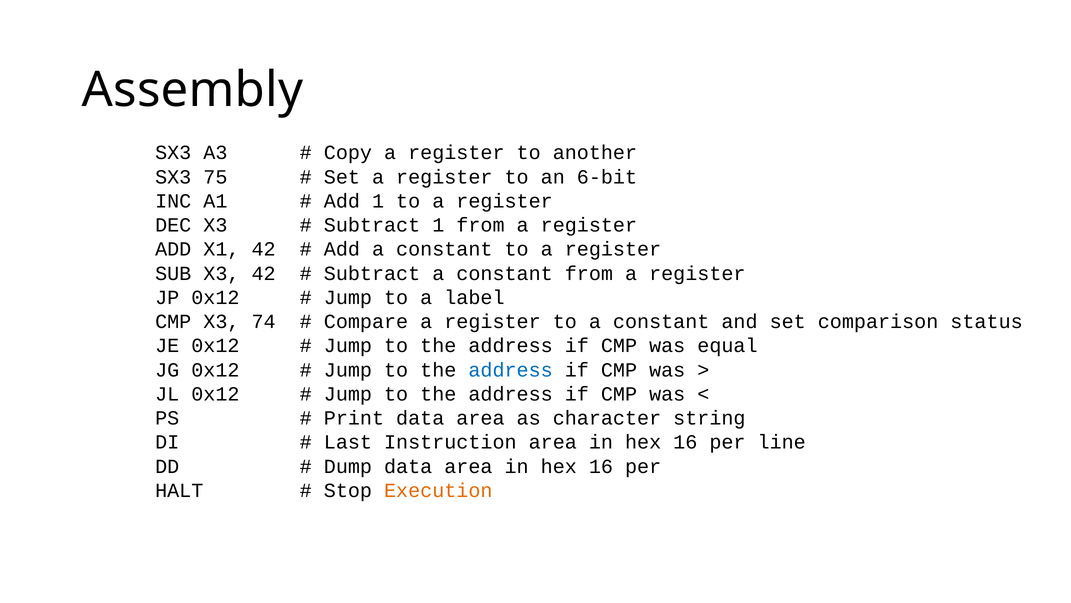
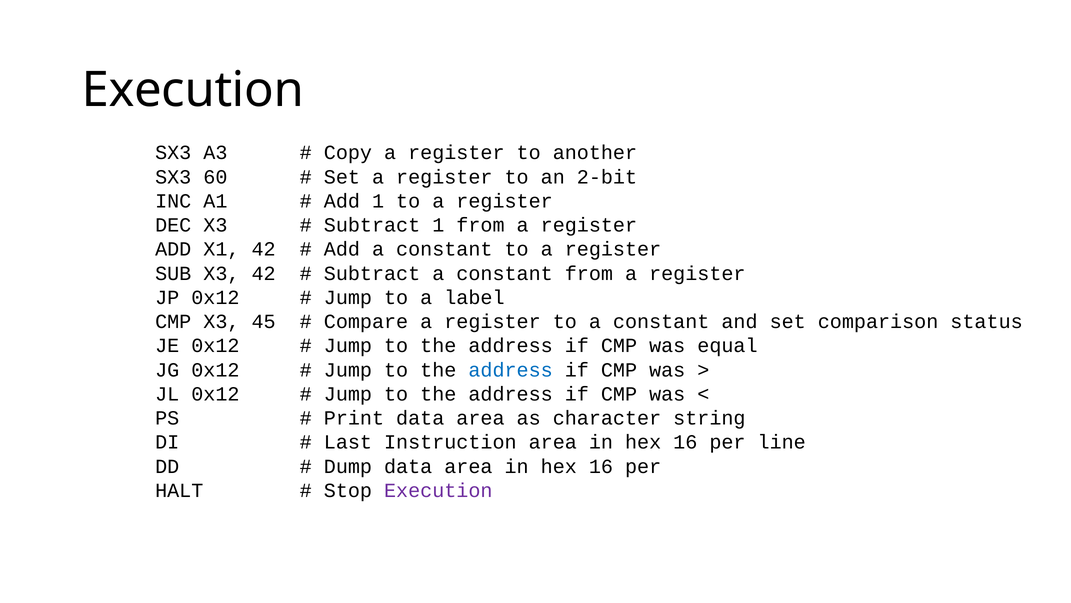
Assembly at (192, 90): Assembly -> Execution
75: 75 -> 60
6-bit: 6-bit -> 2-bit
74: 74 -> 45
Execution at (438, 490) colour: orange -> purple
